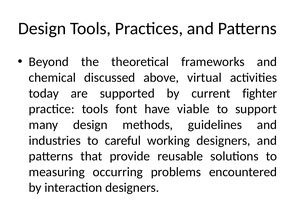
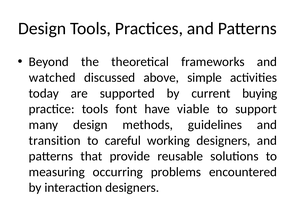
chemical: chemical -> watched
virtual: virtual -> simple
fighter: fighter -> buying
industries: industries -> transition
